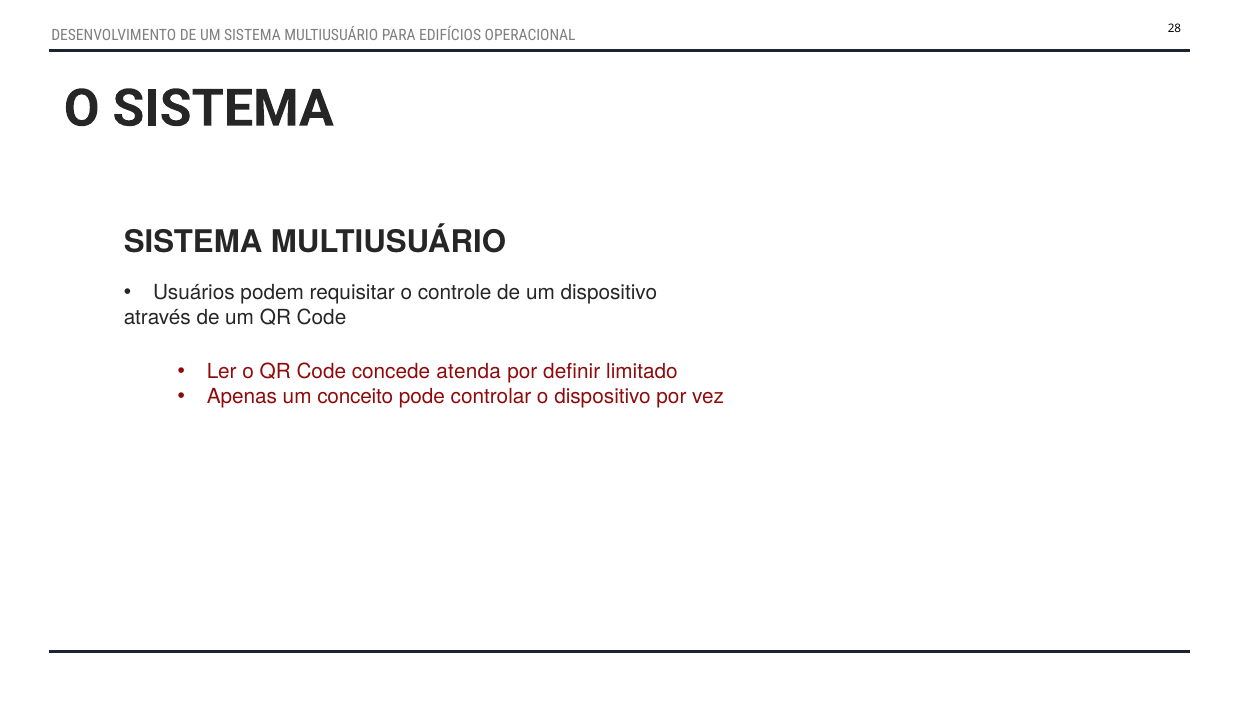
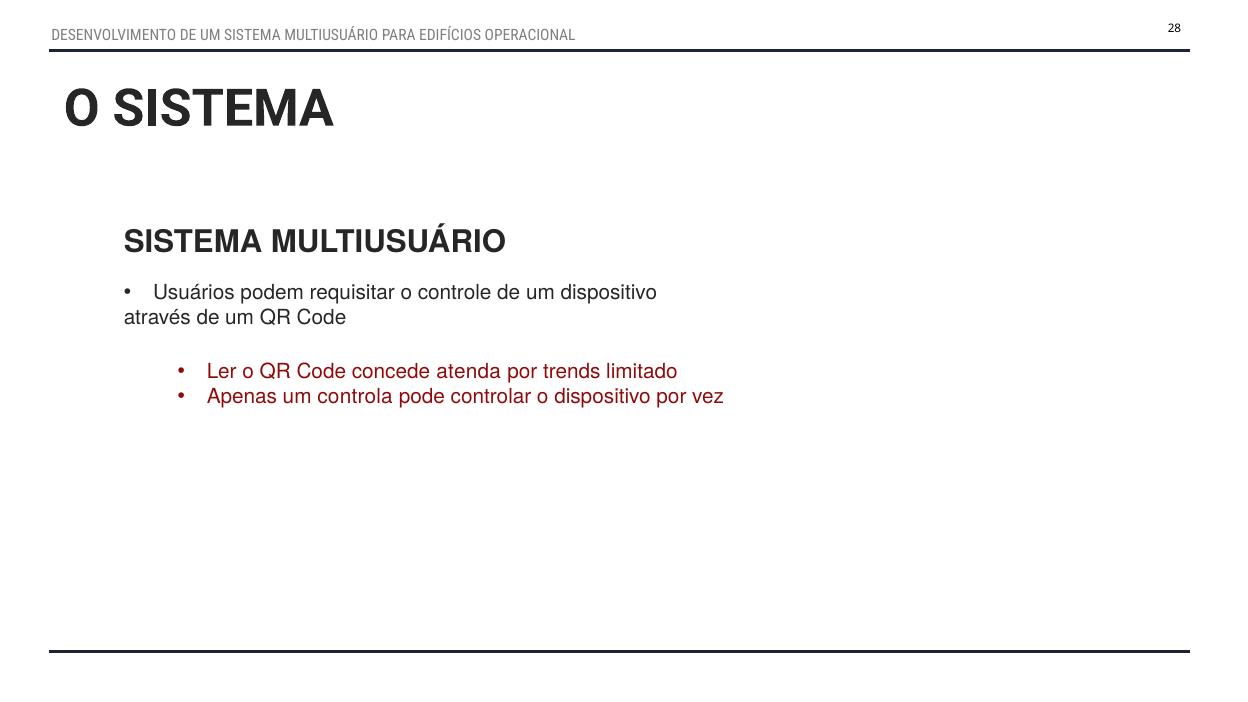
definir: definir -> trends
conceito: conceito -> controla
